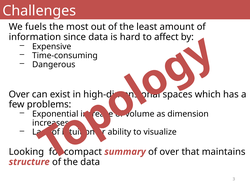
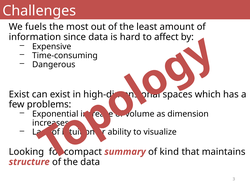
Over at (19, 94): Over -> Exist
of over: over -> kind
